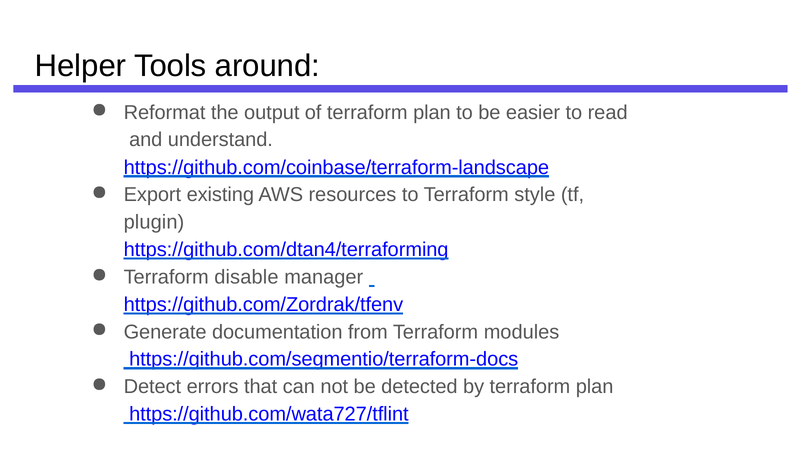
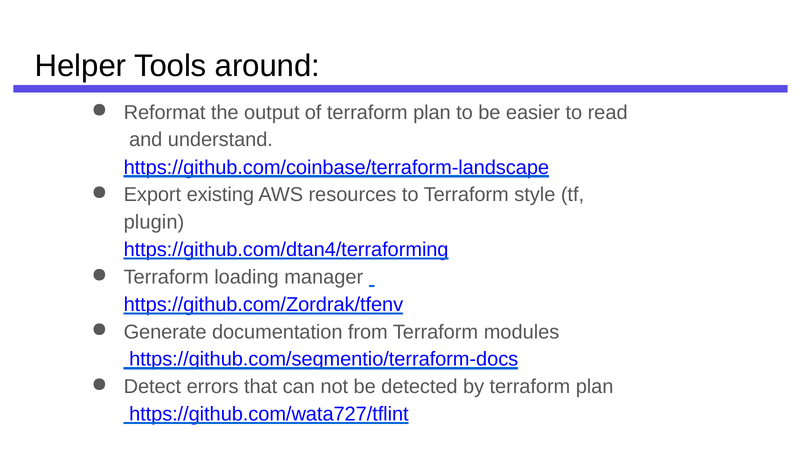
disable: disable -> loading
